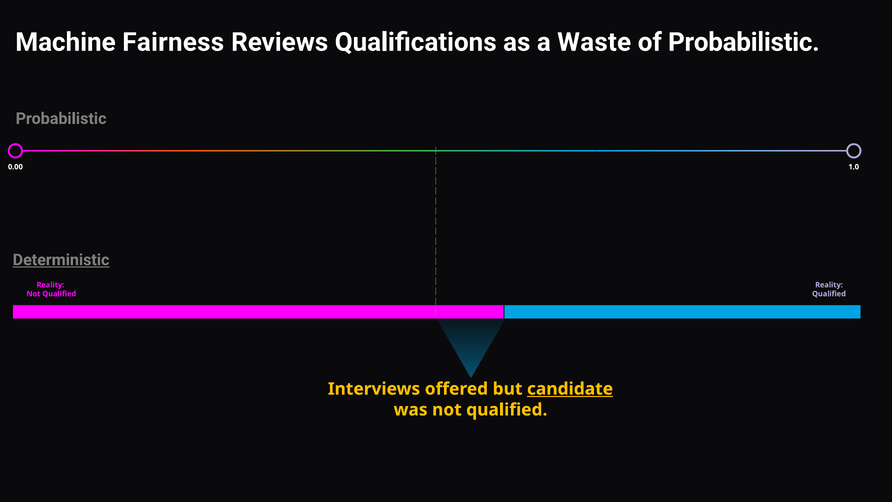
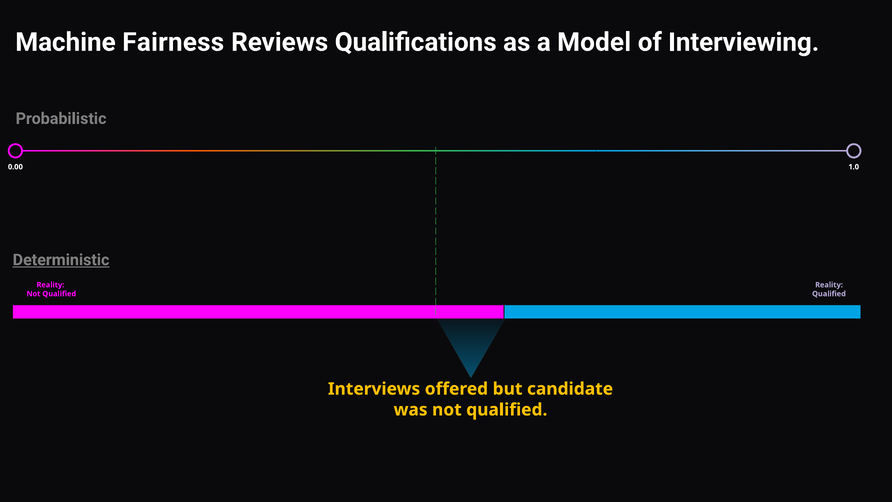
Waste: Waste -> Model
of Probabilistic: Probabilistic -> Interviewing
candidate underline: present -> none
